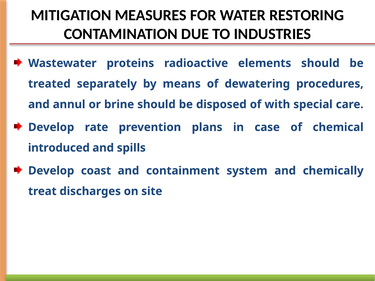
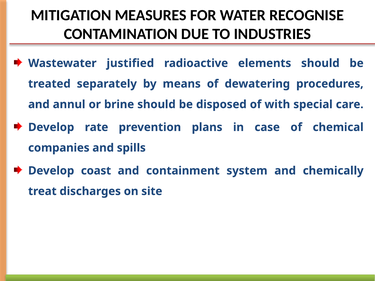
RESTORING: RESTORING -> RECOGNISE
proteins: proteins -> justified
introduced: introduced -> companies
